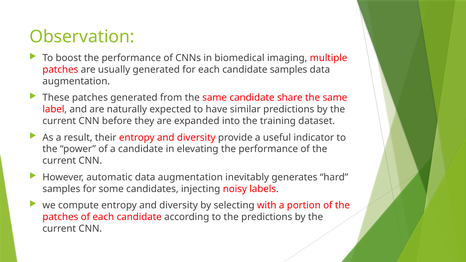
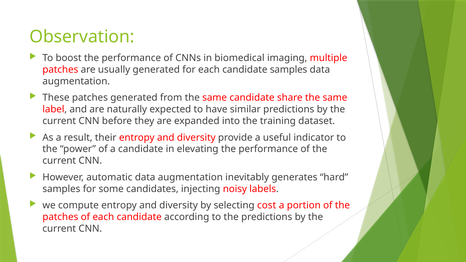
with: with -> cost
